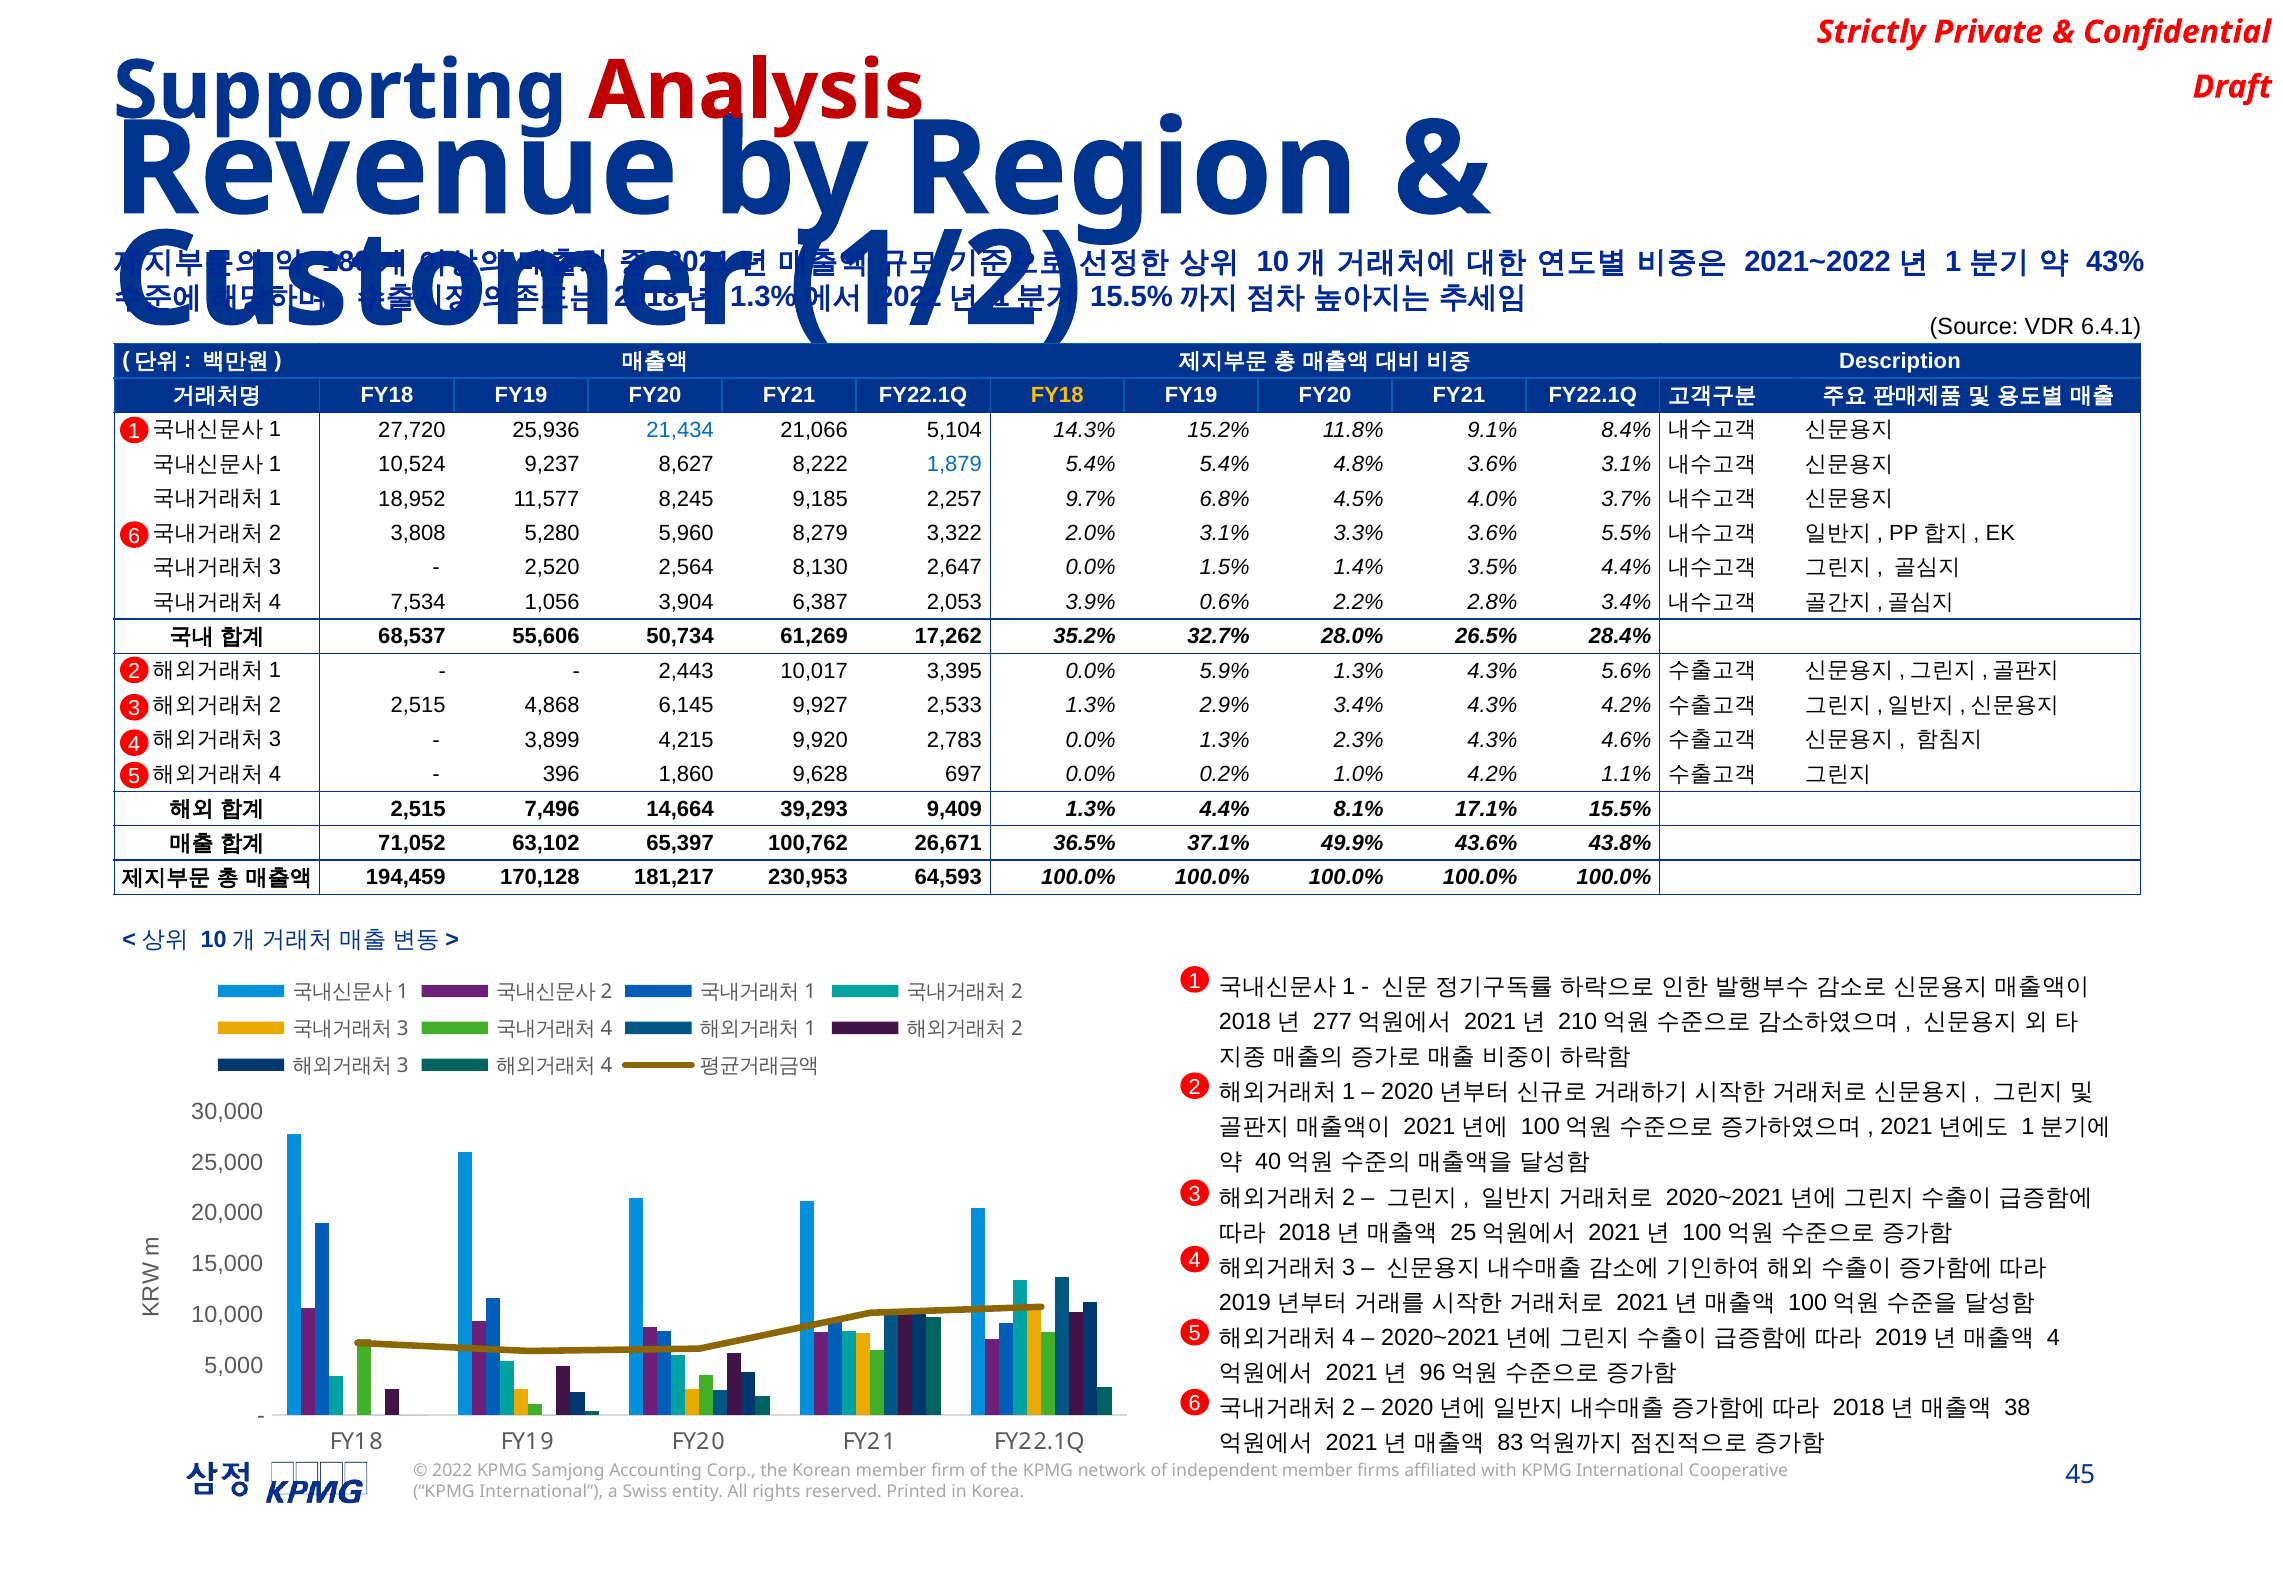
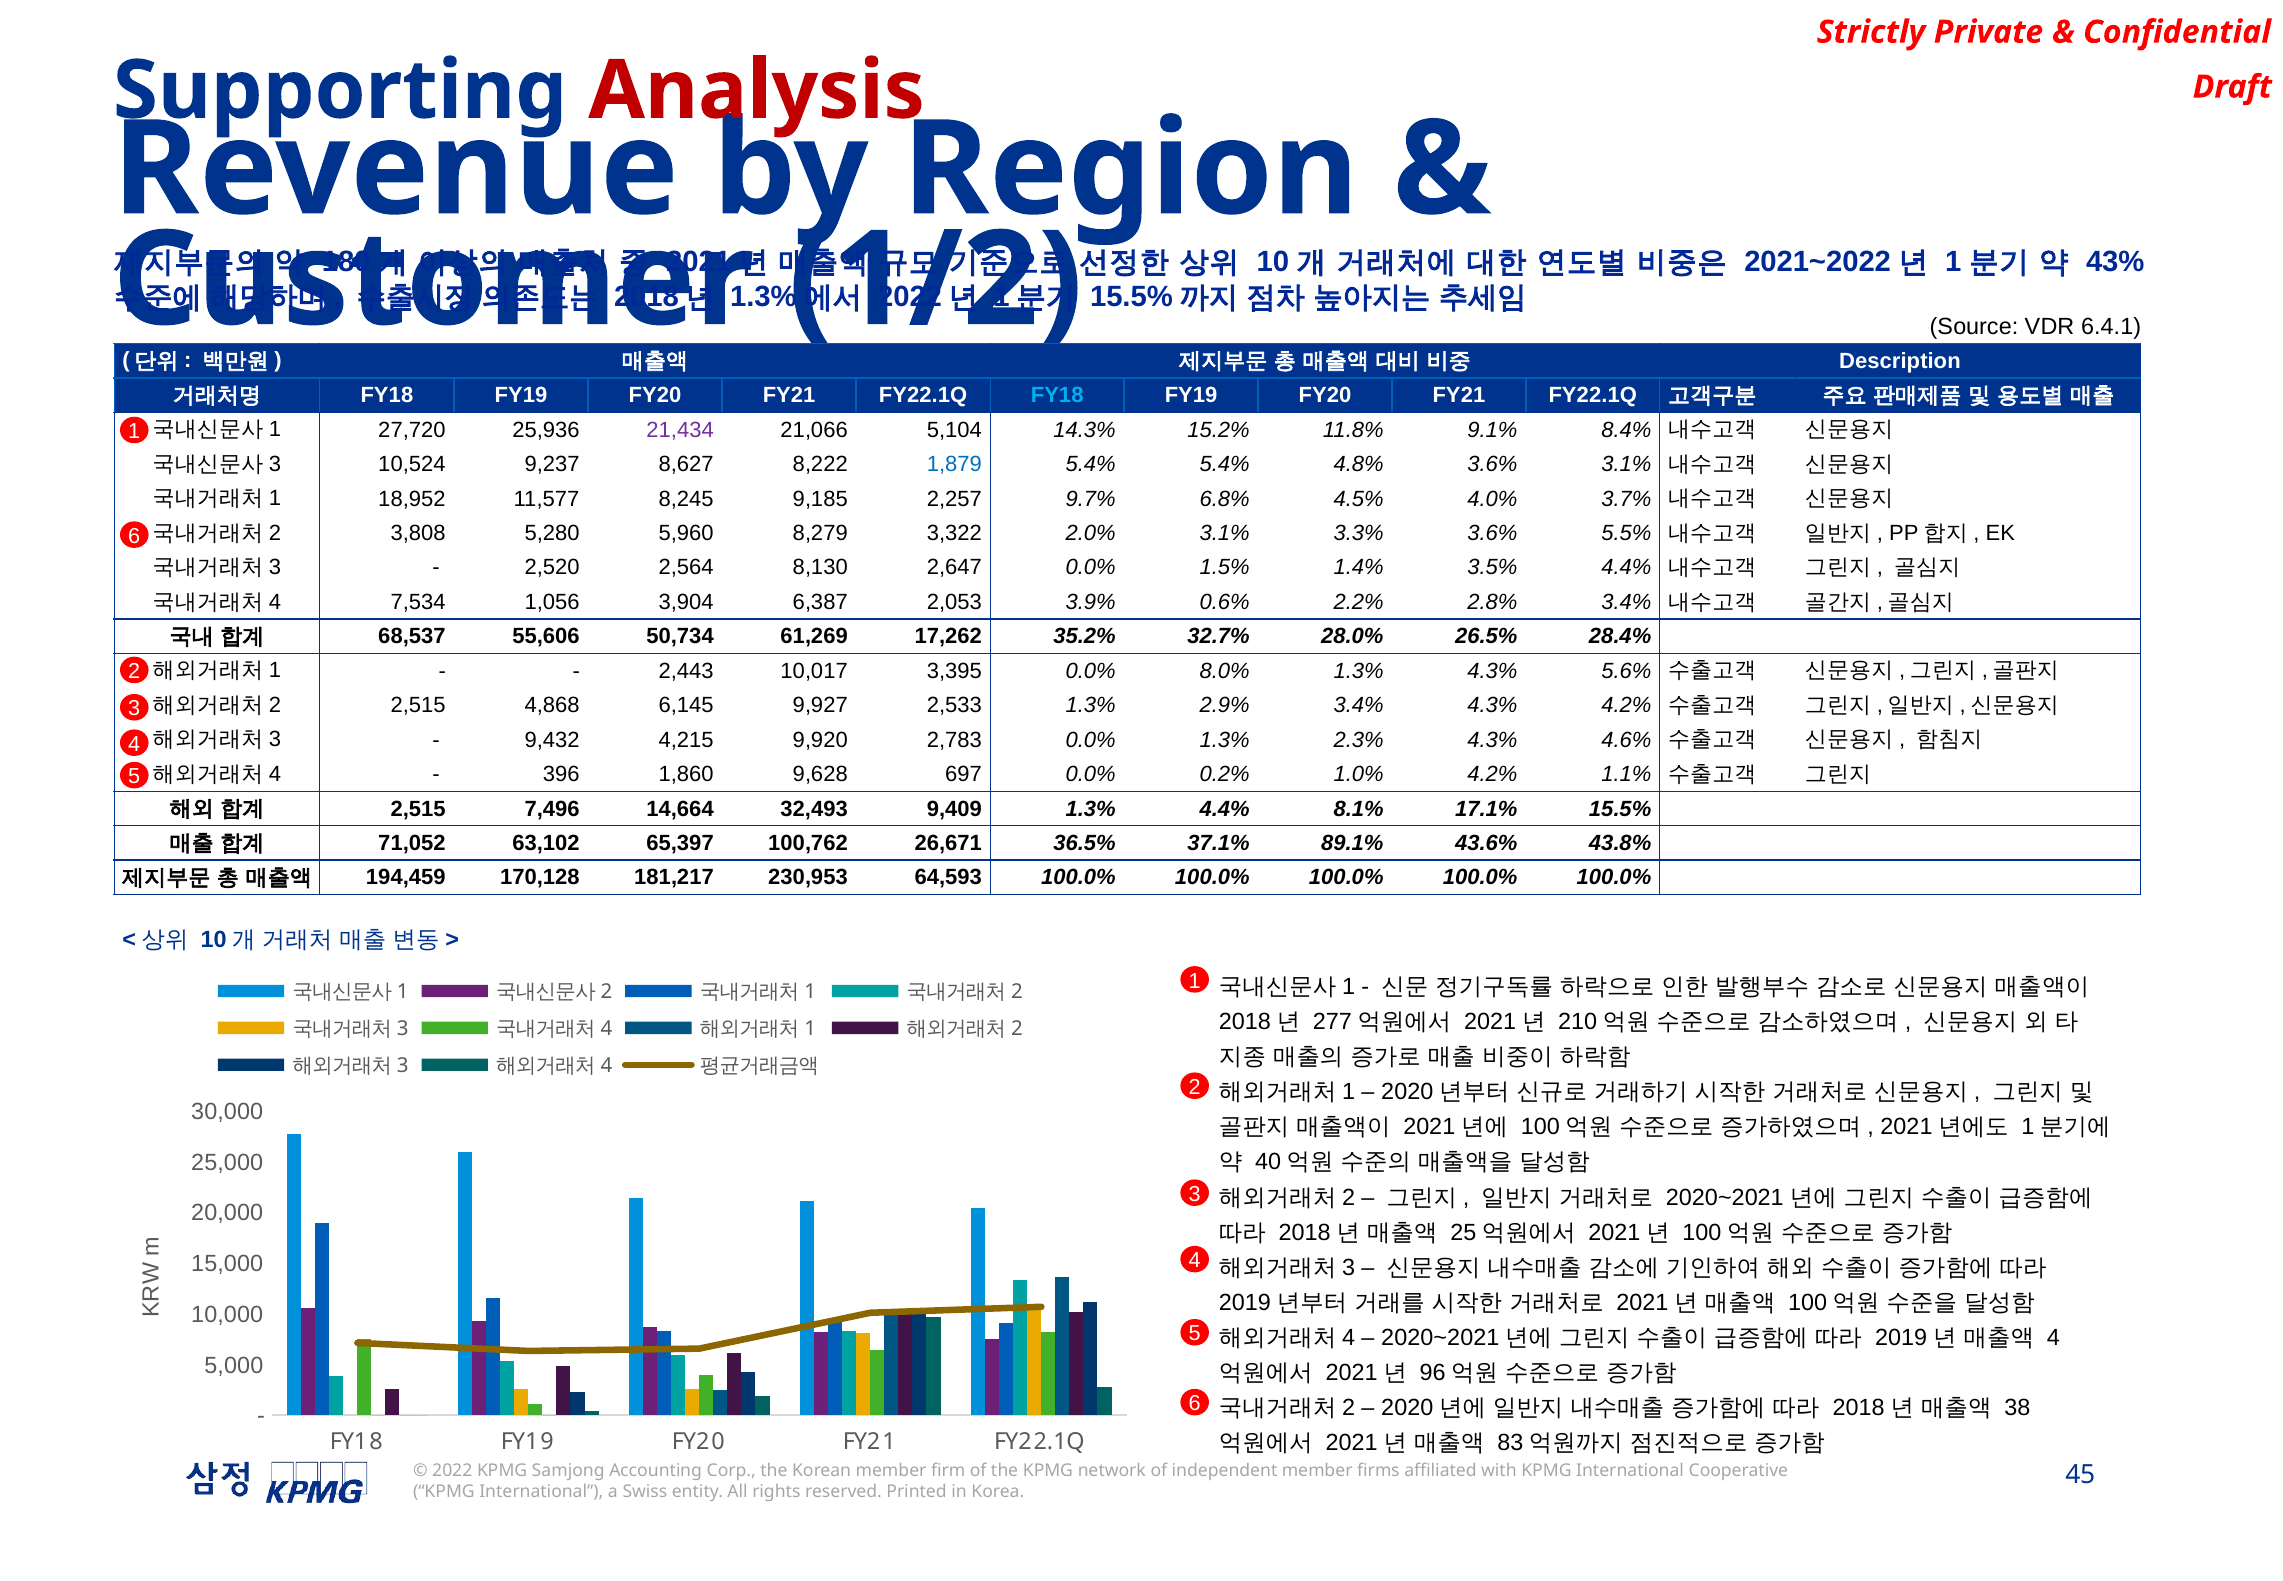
FY18 at (1057, 395) colour: yellow -> light blue
21,434 colour: blue -> purple
1 at (275, 464): 1 -> 3
5.9%: 5.9% -> 8.0%
3,899: 3,899 -> 9,432
39,293: 39,293 -> 32,493
49.9%: 49.9% -> 89.1%
